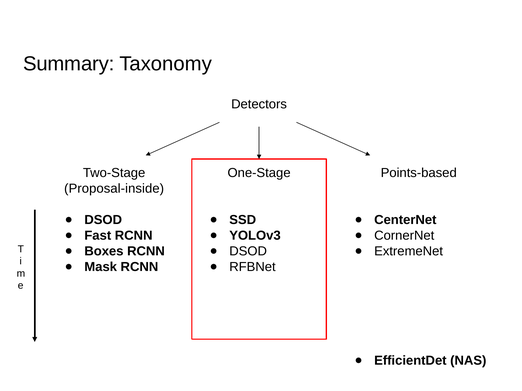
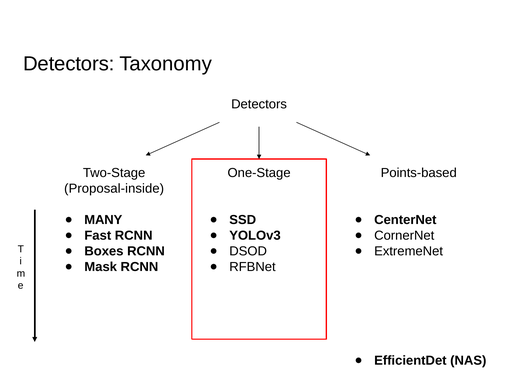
Summary at (69, 64): Summary -> Detectors
DSOD at (103, 220): DSOD -> MANY
